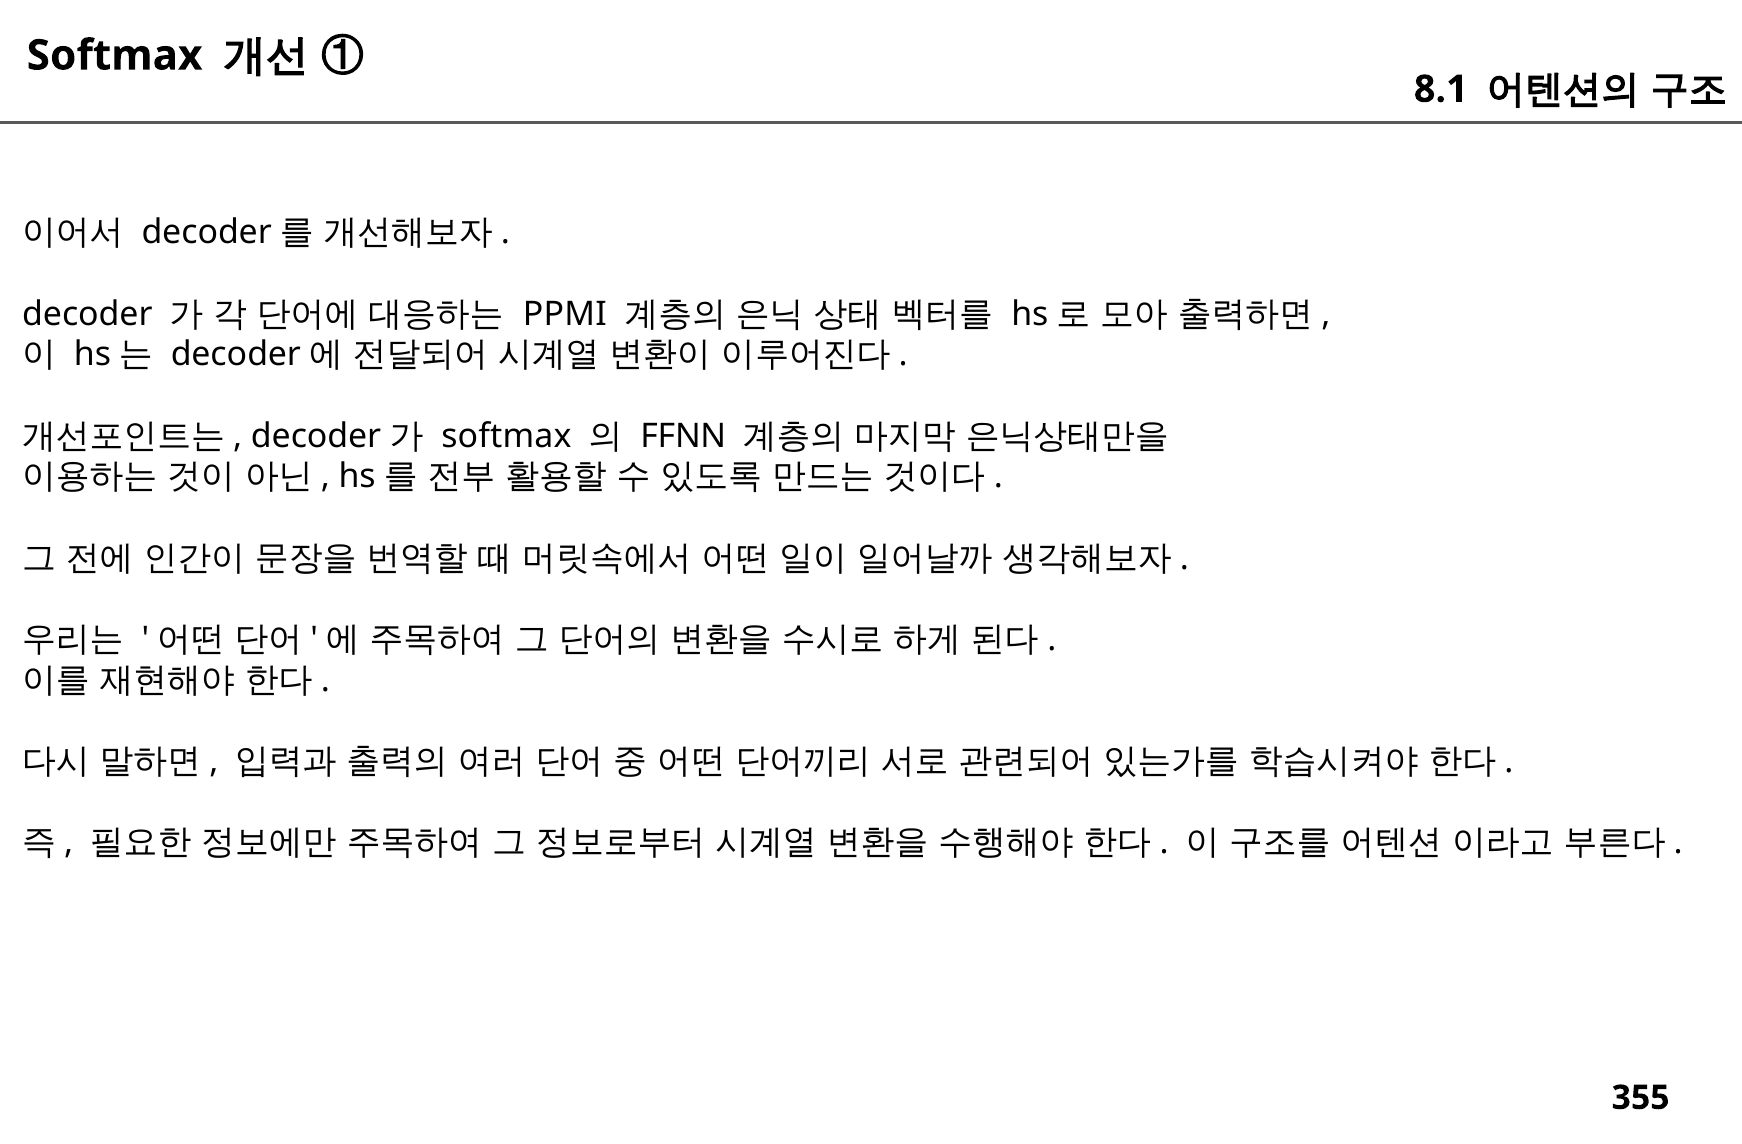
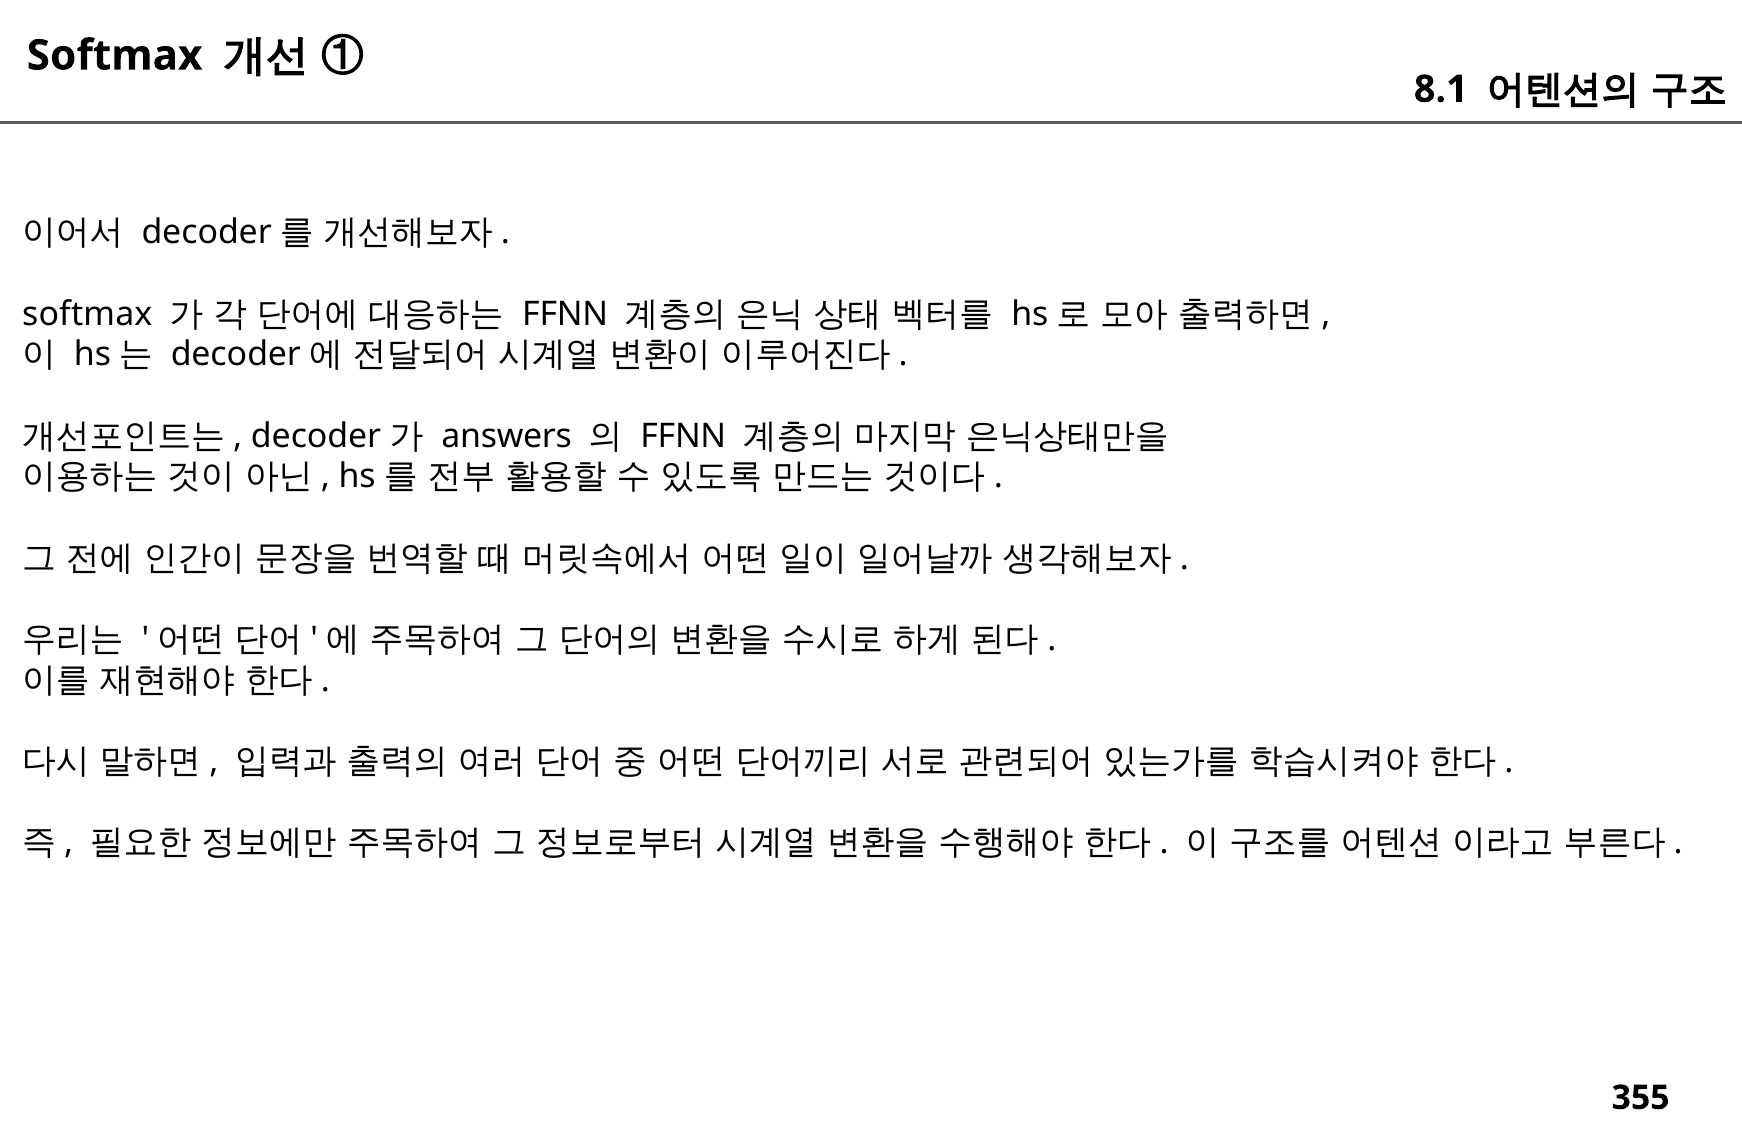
decoder at (87, 314): decoder -> softmax
PPMI at (565, 314): PPMI -> FFNN
softmax at (506, 436): softmax -> answers
